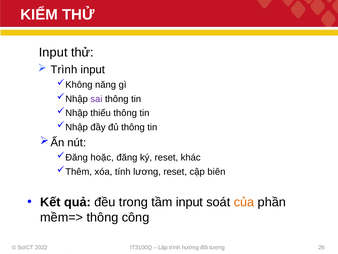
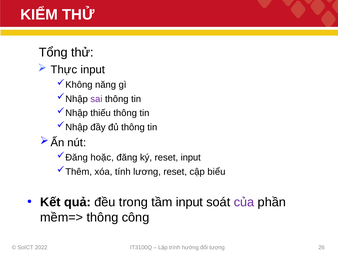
Input at (53, 52): Input -> Tổng
Trình at (64, 70): Trình -> Thực
reset khác: khác -> input
biên: biên -> biểu
của colour: orange -> purple
